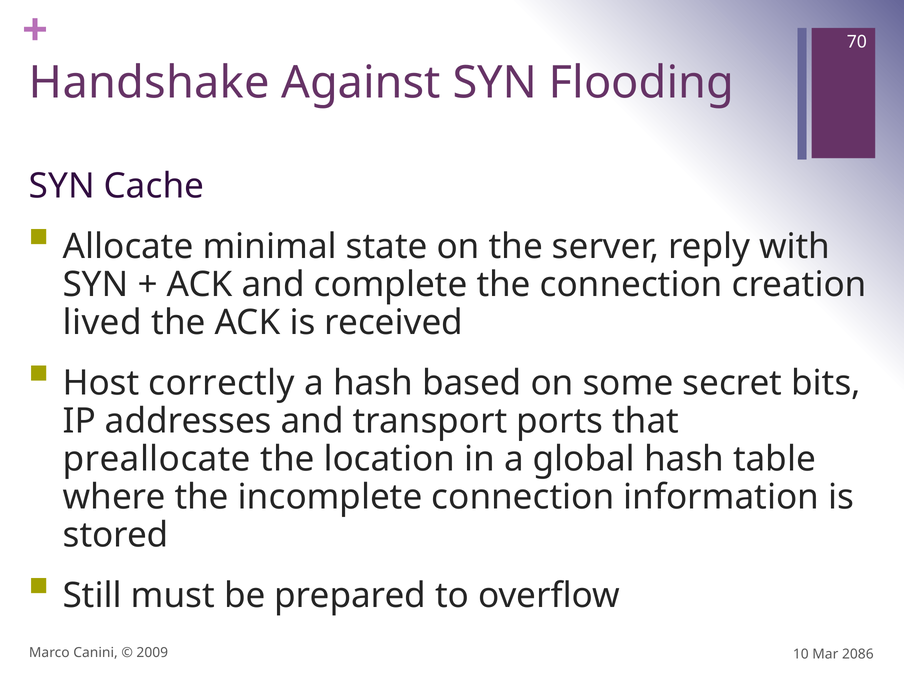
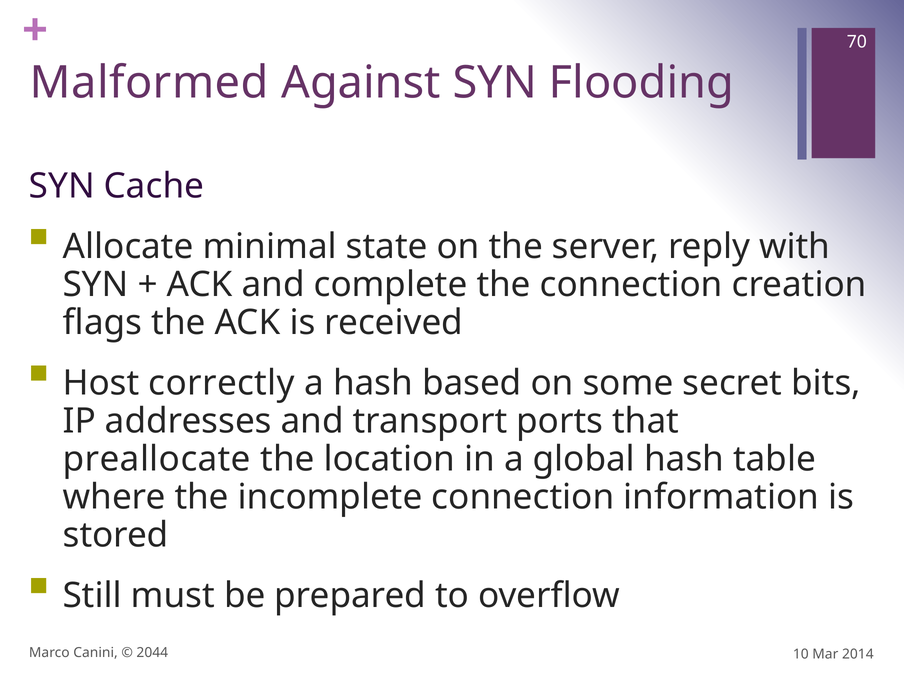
Handshake: Handshake -> Malformed
lived: lived -> flags
2009: 2009 -> 2044
2086: 2086 -> 2014
